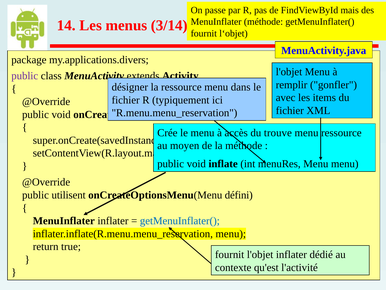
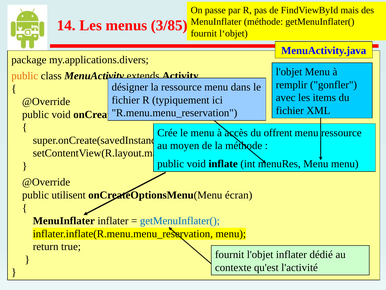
3/14: 3/14 -> 3/85
public at (25, 76) colour: purple -> orange
trouve: trouve -> offrent
défini: défini -> écran
